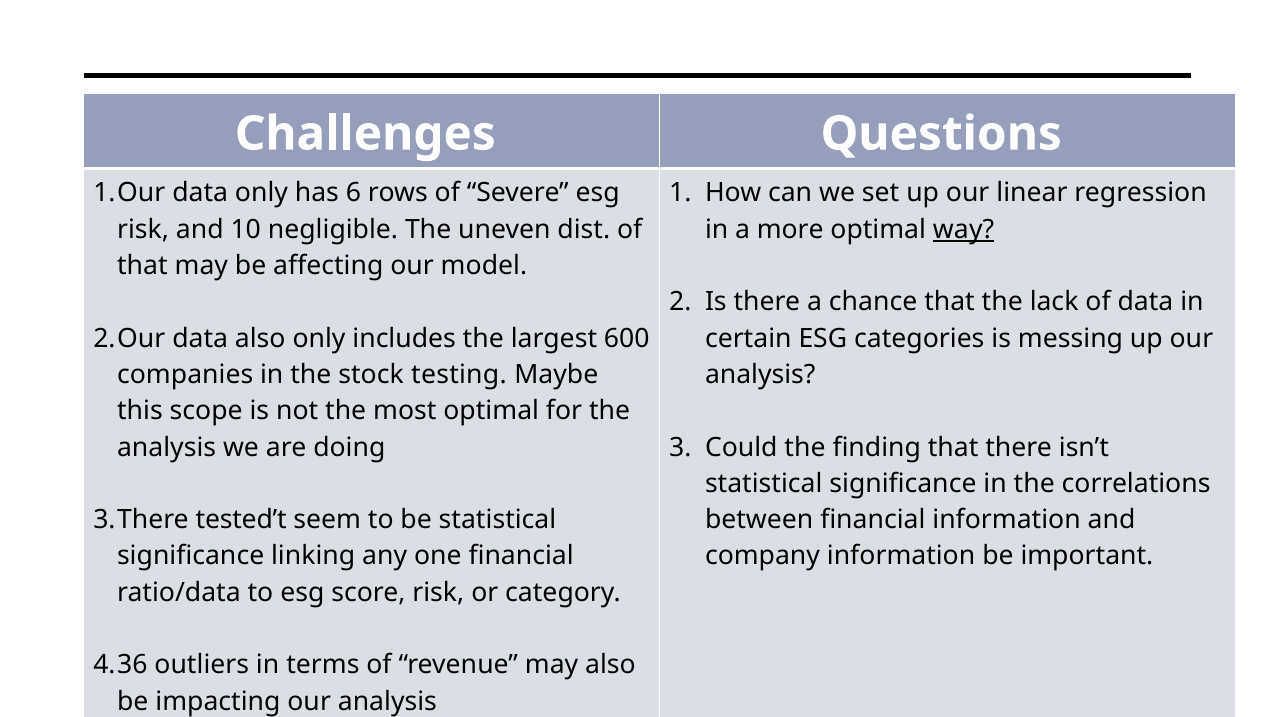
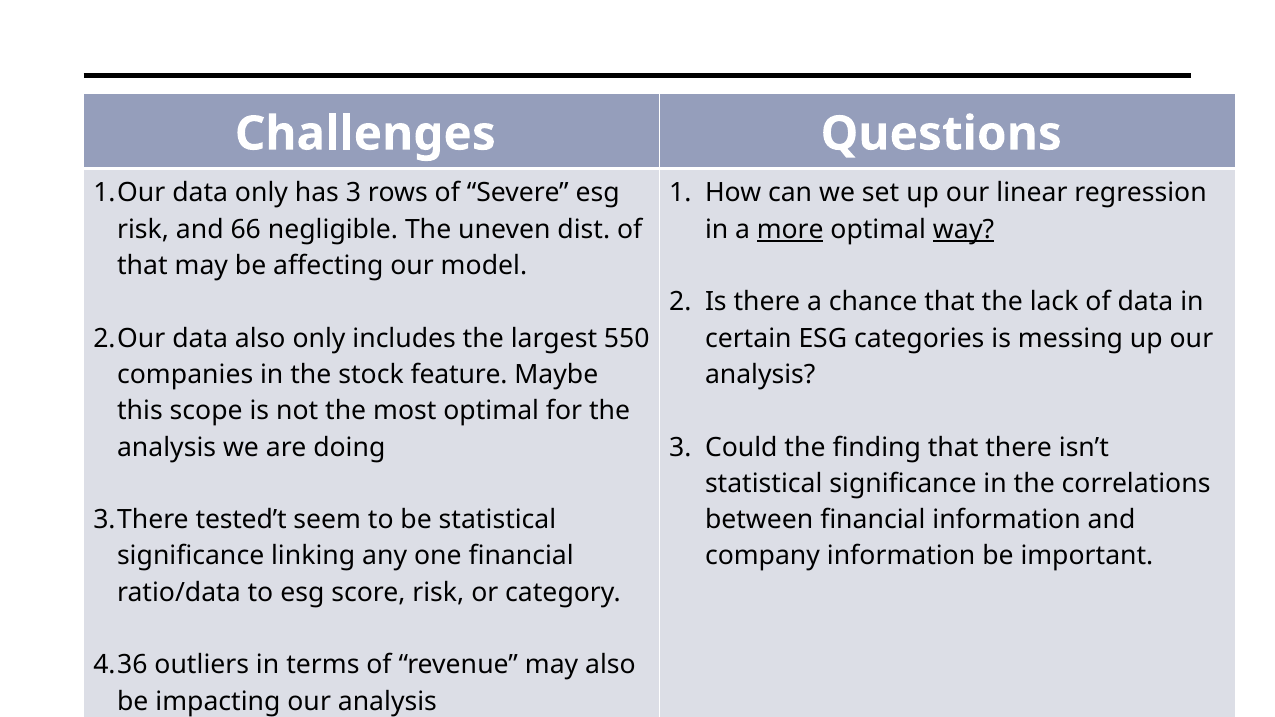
has 6: 6 -> 3
10: 10 -> 66
more underline: none -> present
600: 600 -> 550
testing: testing -> feature
